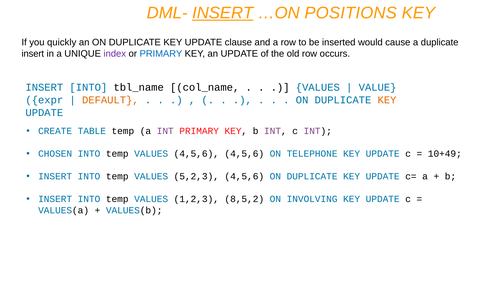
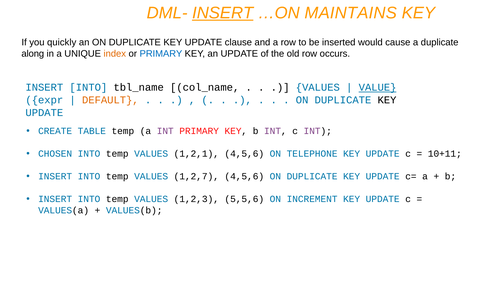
POSITIONS: POSITIONS -> MAINTAINS
insert at (33, 54): insert -> along
index colour: purple -> orange
VALUE underline: none -> present
KEY at (387, 100) colour: orange -> black
VALUES 4,5,6: 4,5,6 -> 1,2,1
10+49: 10+49 -> 10+11
5,2,3: 5,2,3 -> 1,2,7
8,5,2: 8,5,2 -> 5,5,6
INVOLVING: INVOLVING -> INCREMENT
